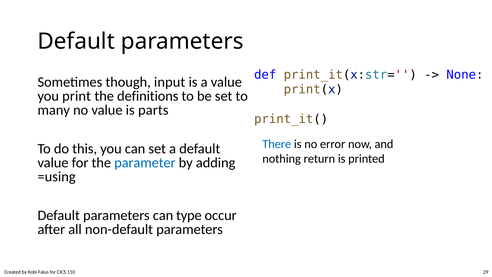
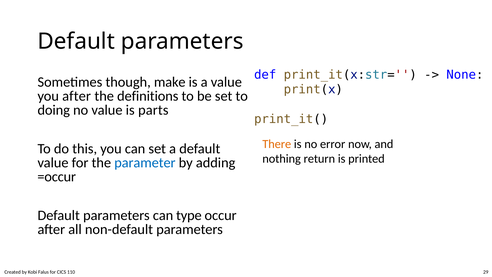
input: input -> make
you print: print -> after
many: many -> doing
There colour: blue -> orange
=using: =using -> =occur
